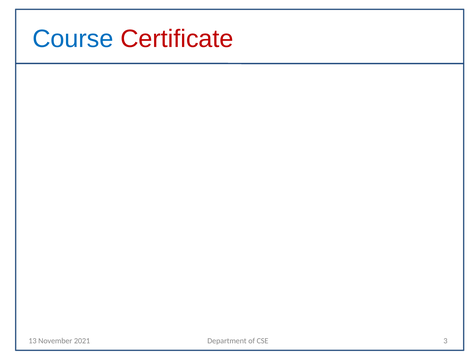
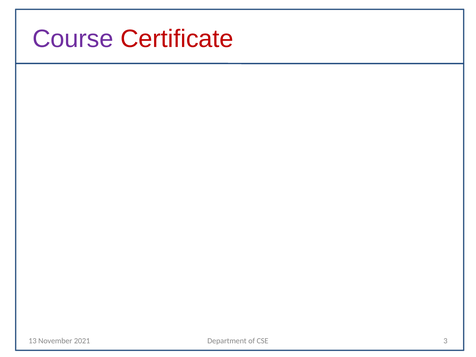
Course colour: blue -> purple
